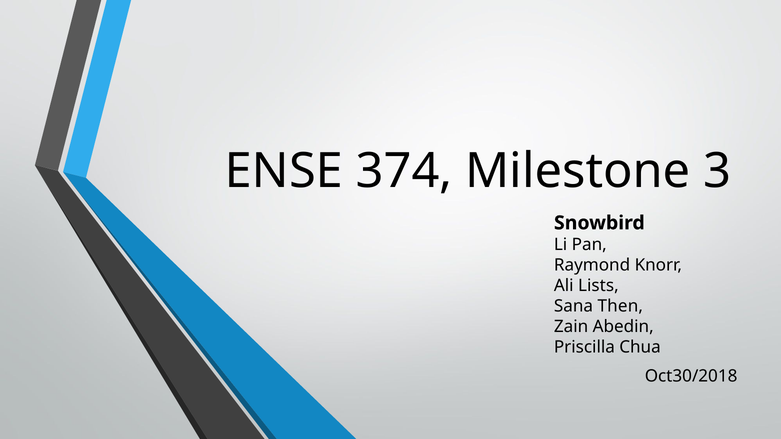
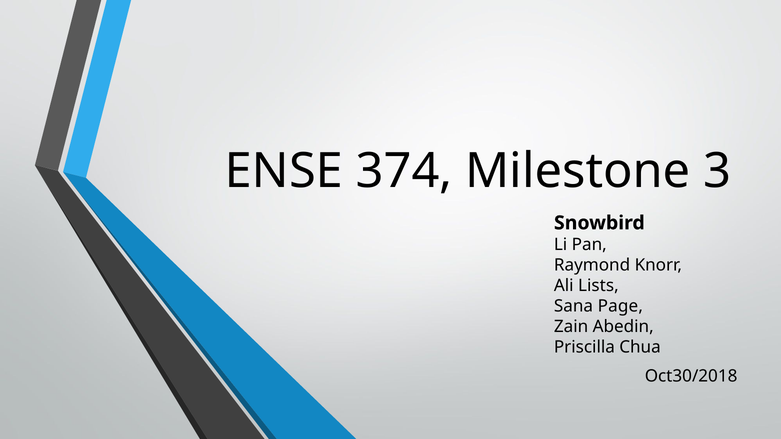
Then: Then -> Page
